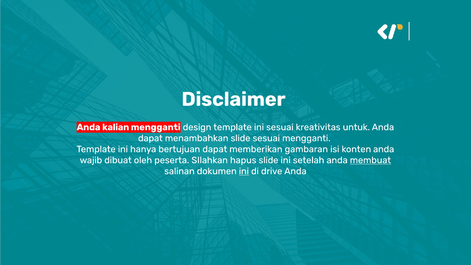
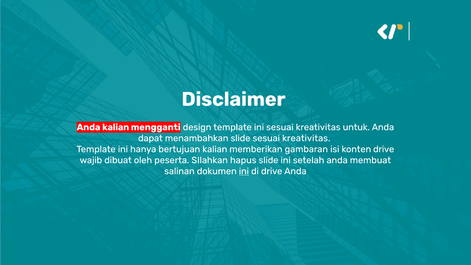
slide sesuai mengganti: mengganti -> kreativitas
bertujuan dapat: dapat -> kalian
konten anda: anda -> drive
membuat underline: present -> none
